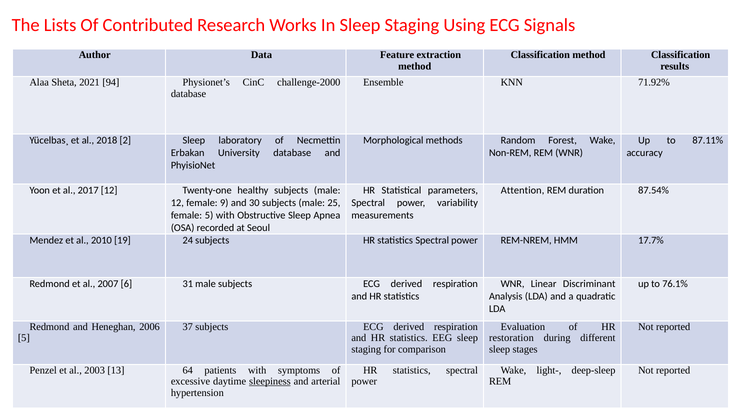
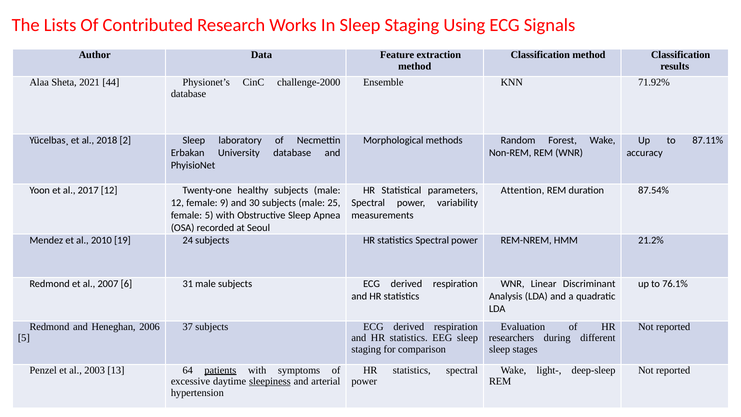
94: 94 -> 44
17.7%: 17.7% -> 21.2%
restoration: restoration -> researchers
patients underline: none -> present
